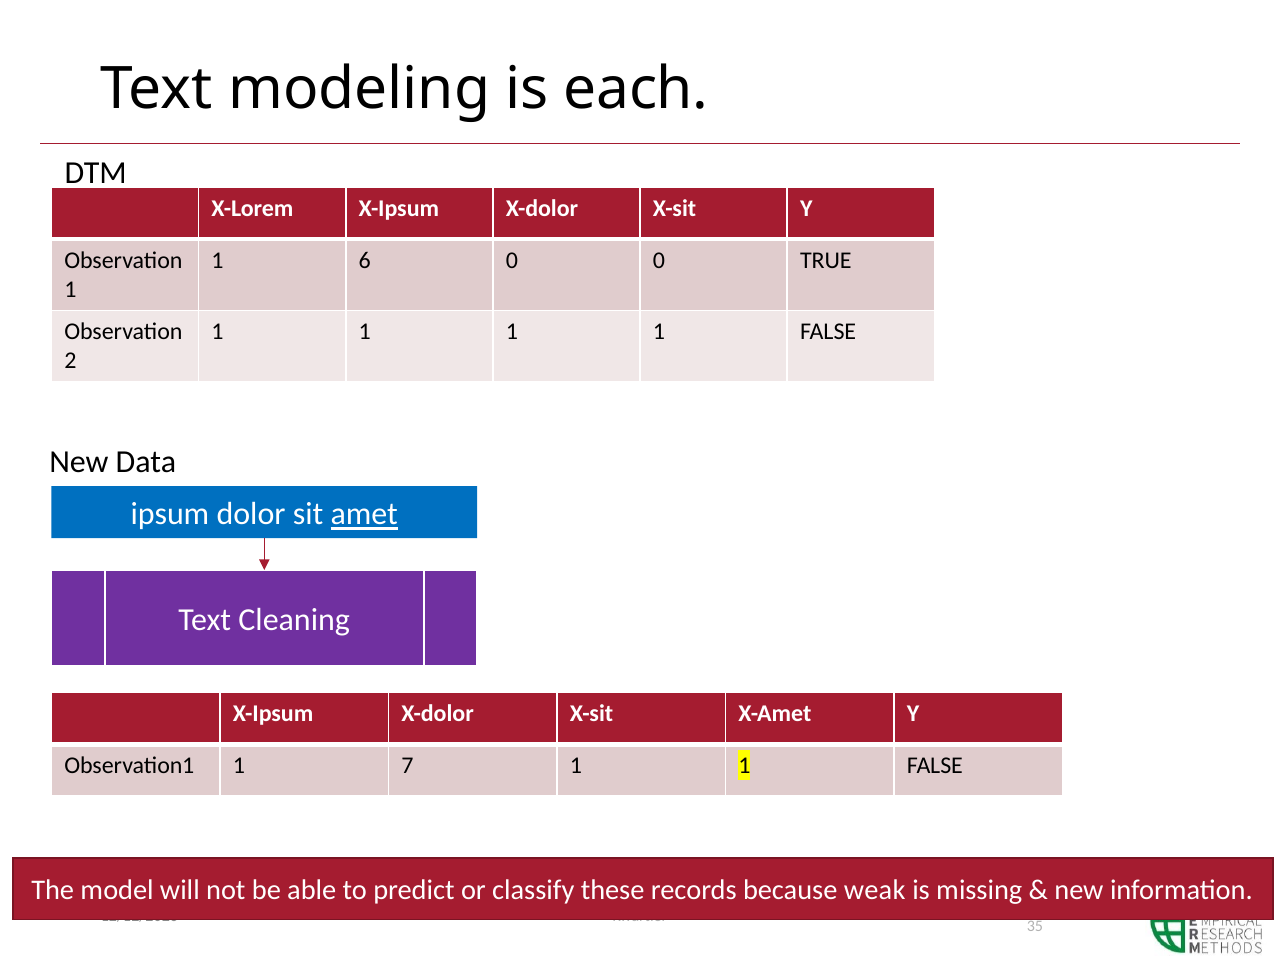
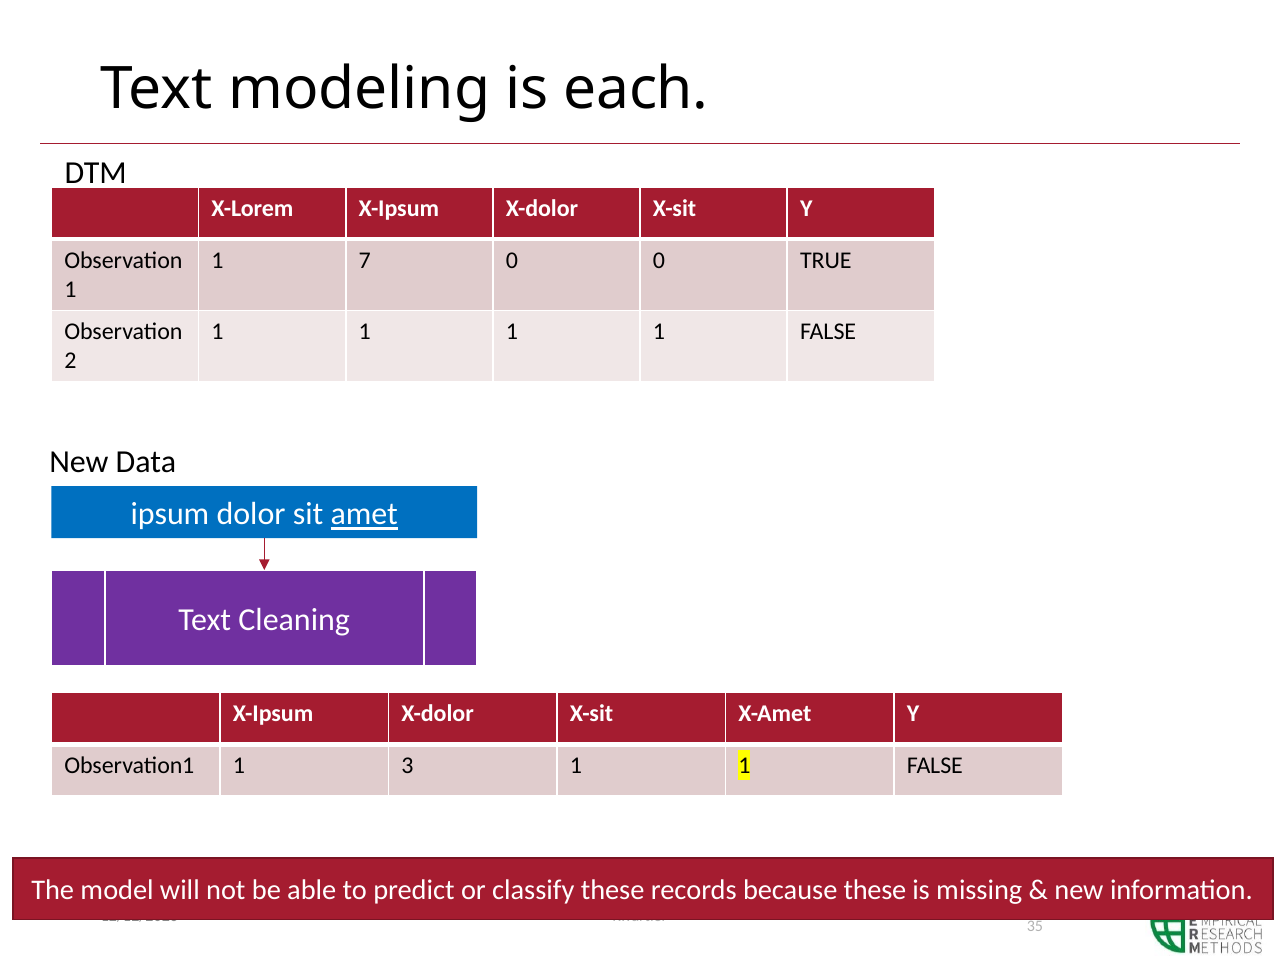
6: 6 -> 7
7: 7 -> 3
because weak: weak -> these
